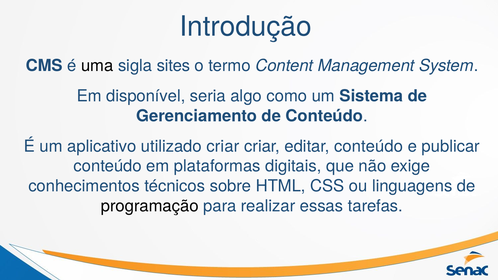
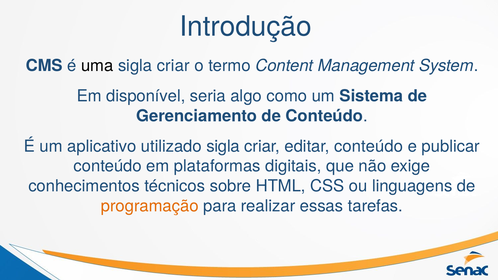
sites at (173, 66): sites -> criar
utilizado criar: criar -> sigla
programação colour: black -> orange
